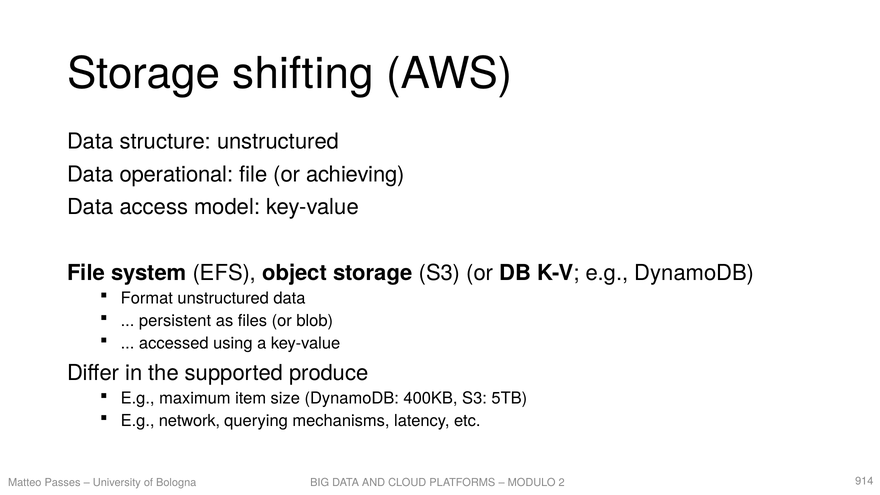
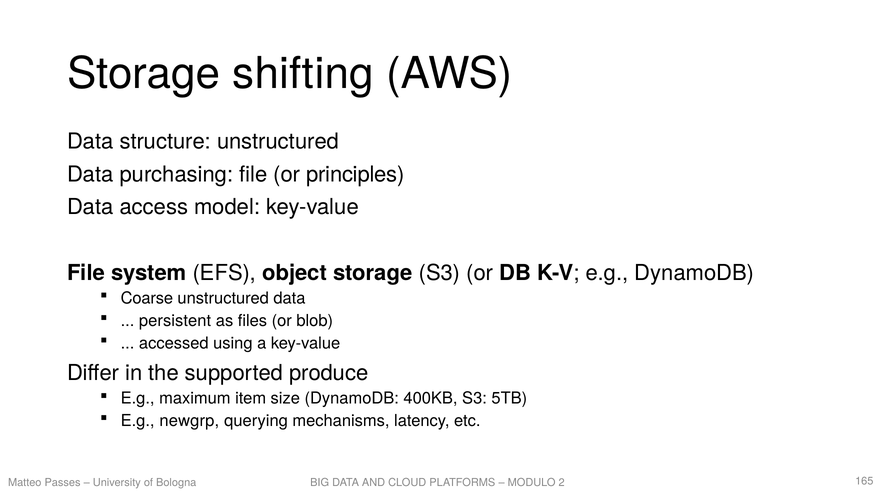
operational: operational -> purchasing
achieving: achieving -> principles
Format: Format -> Coarse
network: network -> newgrp
914: 914 -> 165
